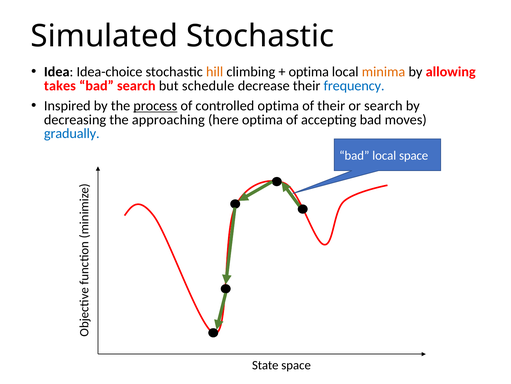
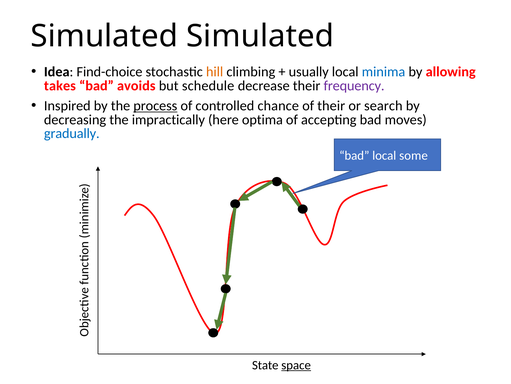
Simulated Stochastic: Stochastic -> Simulated
Idea-choice: Idea-choice -> Find-choice
optima at (309, 72): optima -> usually
minima colour: orange -> blue
bad search: search -> avoids
frequency colour: blue -> purple
controlled optima: optima -> chance
approaching: approaching -> impractically
local space: space -> some
space at (296, 364) underline: none -> present
